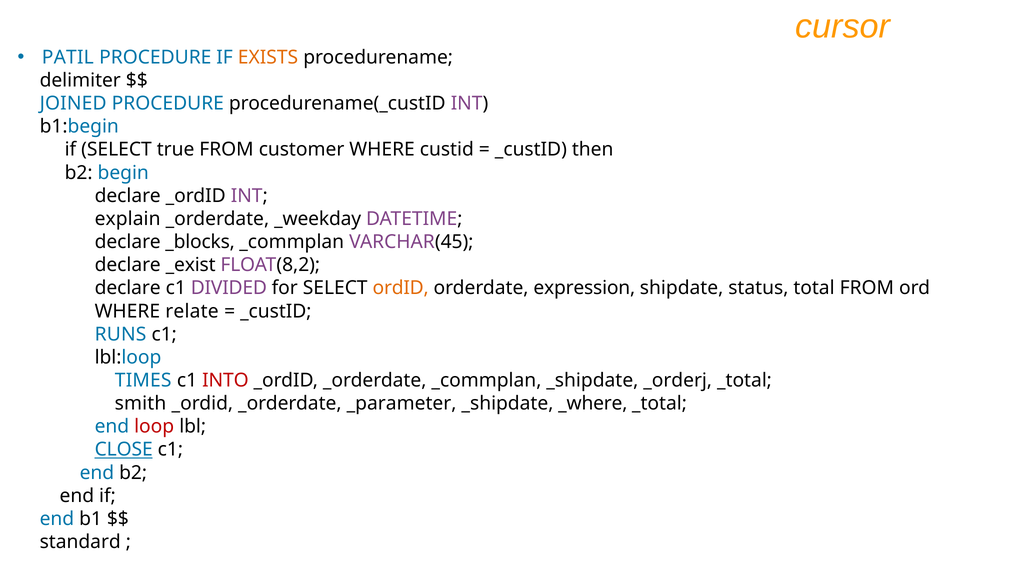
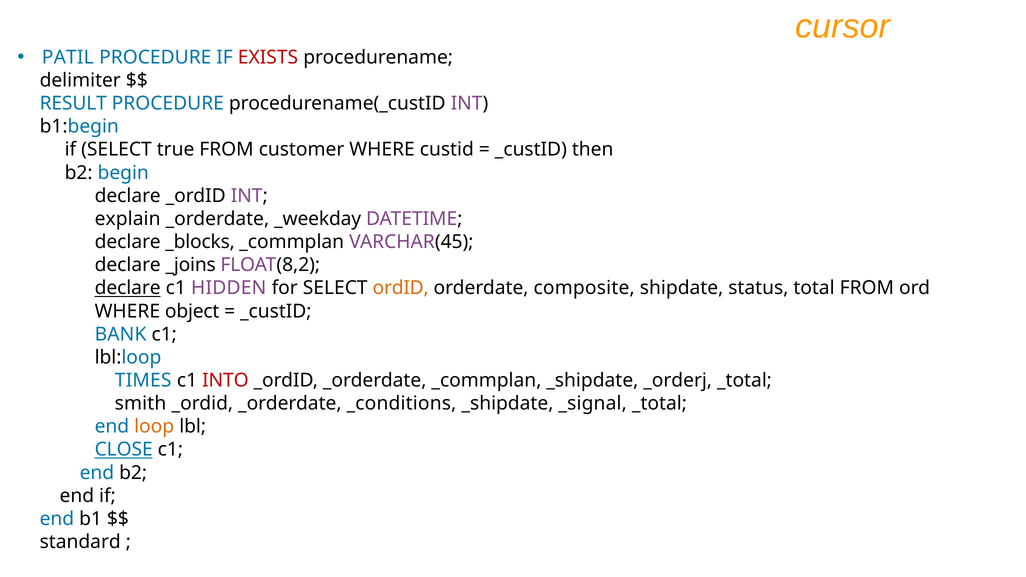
EXISTS colour: orange -> red
JOINED: JOINED -> RESULT
_exist: _exist -> _joins
declare at (128, 288) underline: none -> present
DIVIDED: DIVIDED -> HIDDEN
expression: expression -> composite
relate: relate -> object
RUNS: RUNS -> BANK
_parameter: _parameter -> _conditions
_where: _where -> _signal
loop colour: red -> orange
